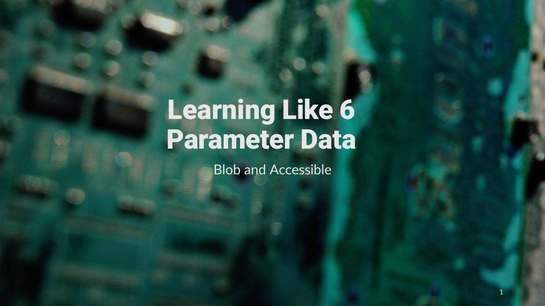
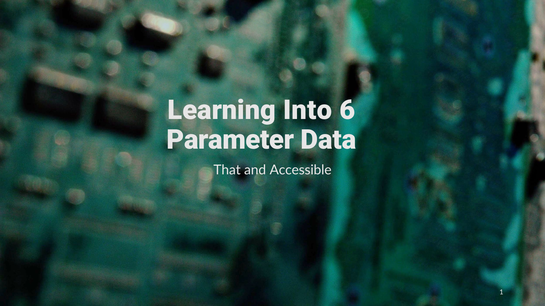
Like: Like -> Into
Blob: Blob -> That
